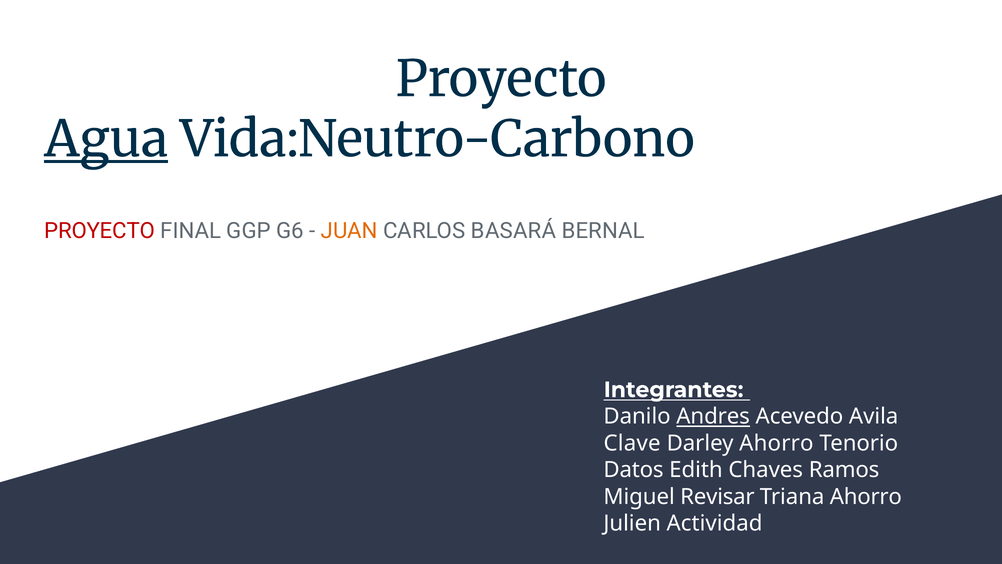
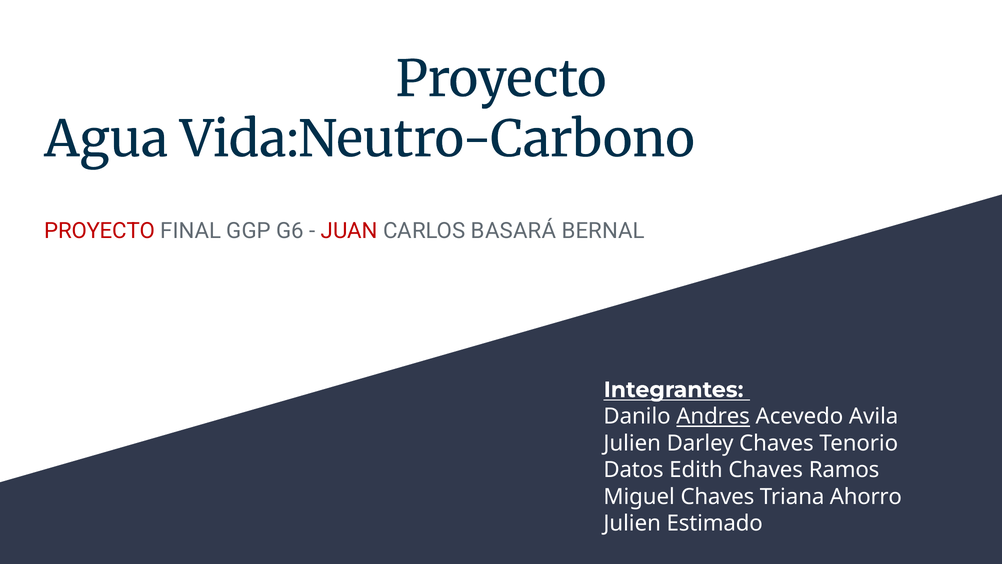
Agua underline: present -> none
JUAN colour: orange -> red
Clave at (632, 443): Clave -> Julien
Darley Ahorro: Ahorro -> Chaves
Miguel Revisar: Revisar -> Chaves
Actividad: Actividad -> Estimado
